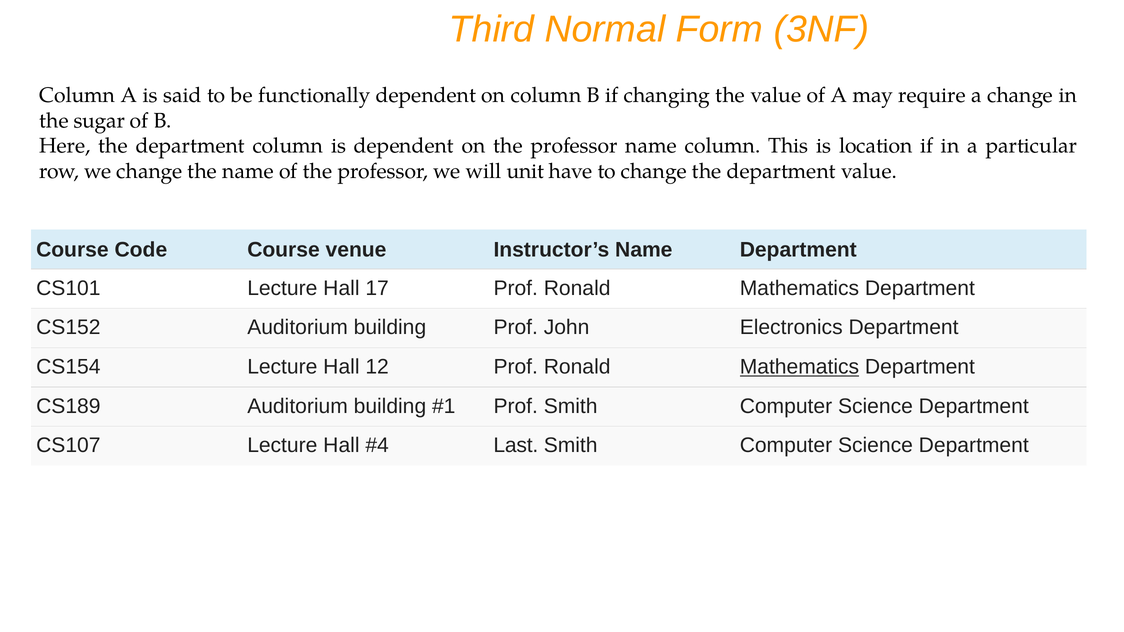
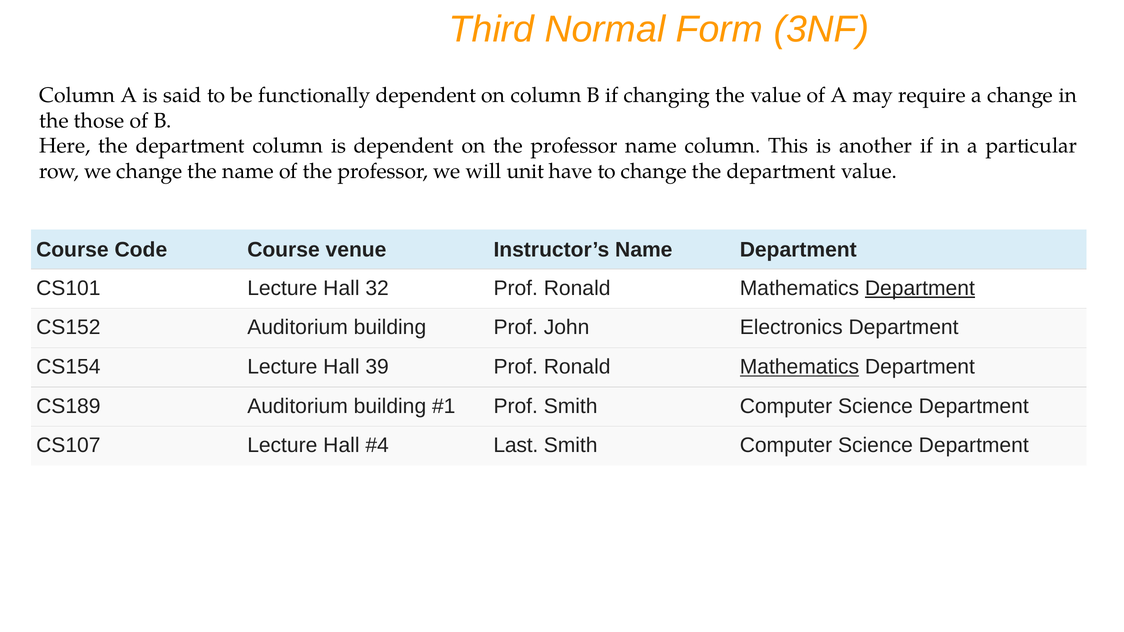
sugar: sugar -> those
location: location -> another
17: 17 -> 32
Department at (920, 288) underline: none -> present
12: 12 -> 39
